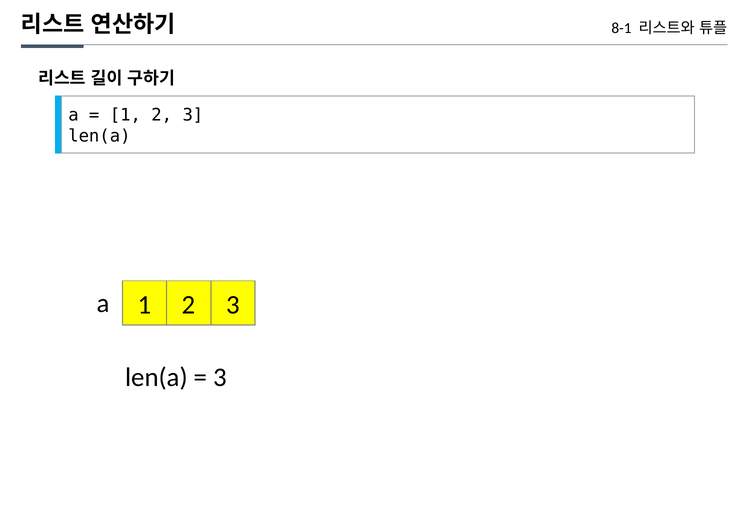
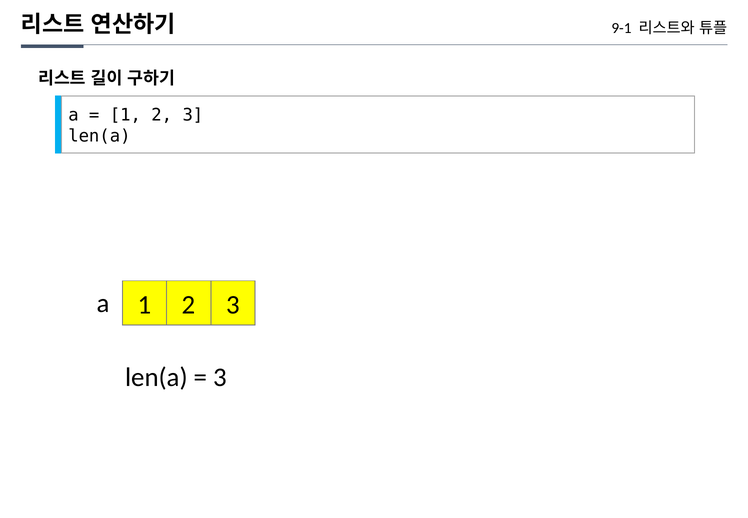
8-1: 8-1 -> 9-1
